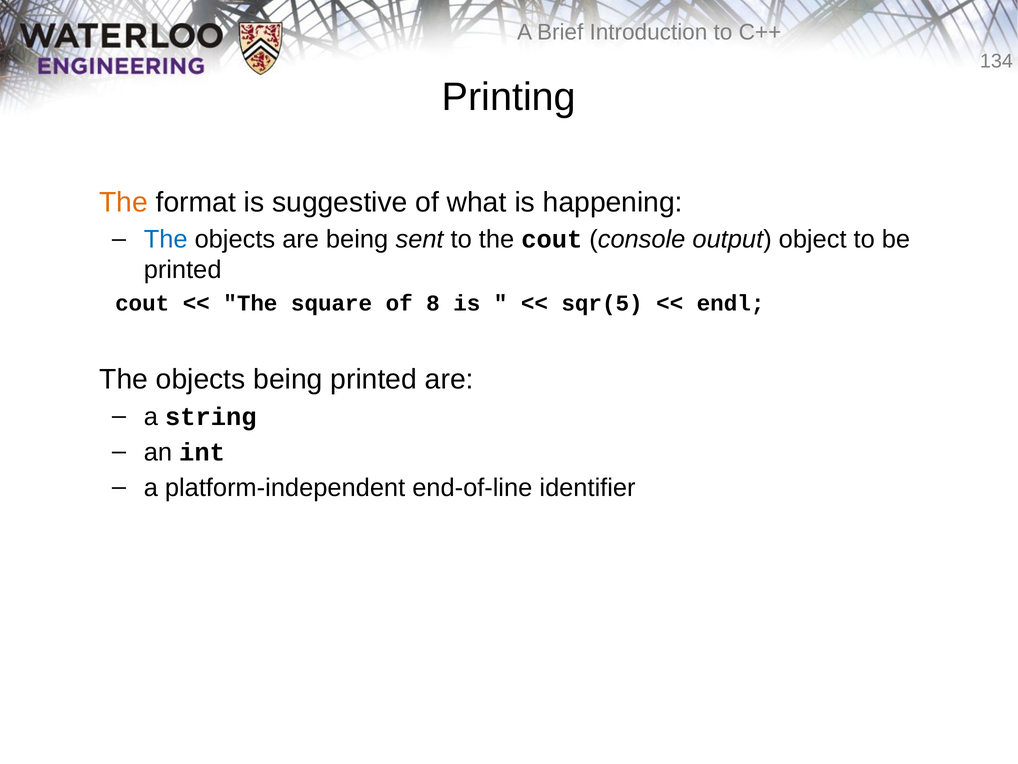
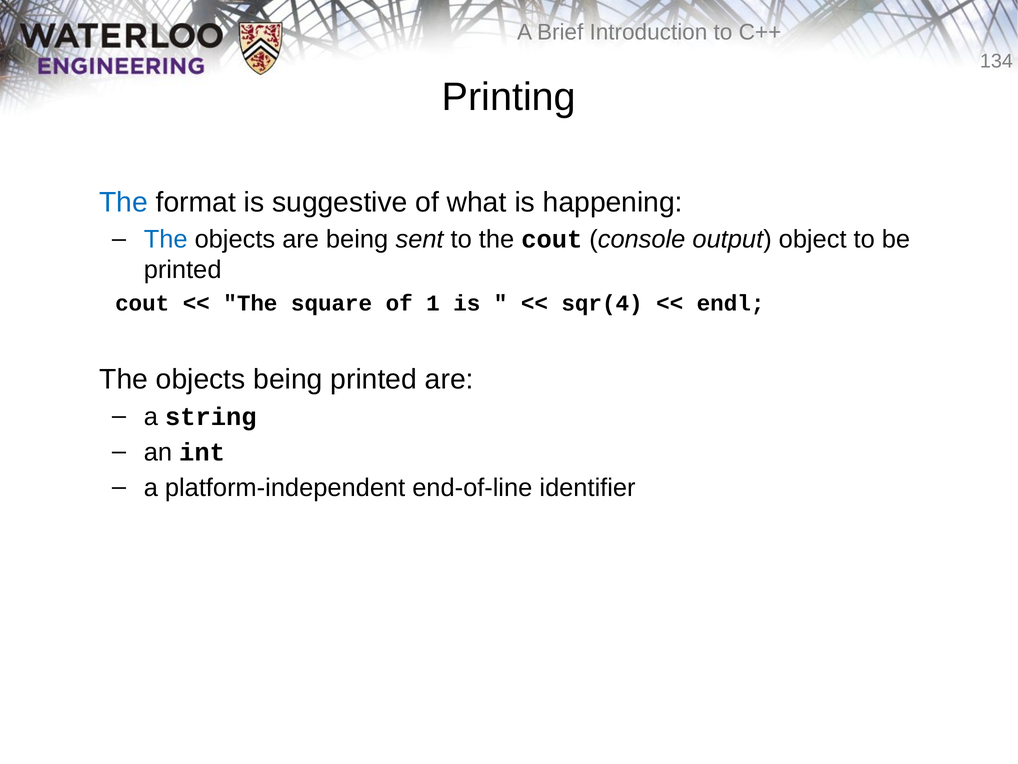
The at (124, 202) colour: orange -> blue
8: 8 -> 1
sqr(5: sqr(5 -> sqr(4
